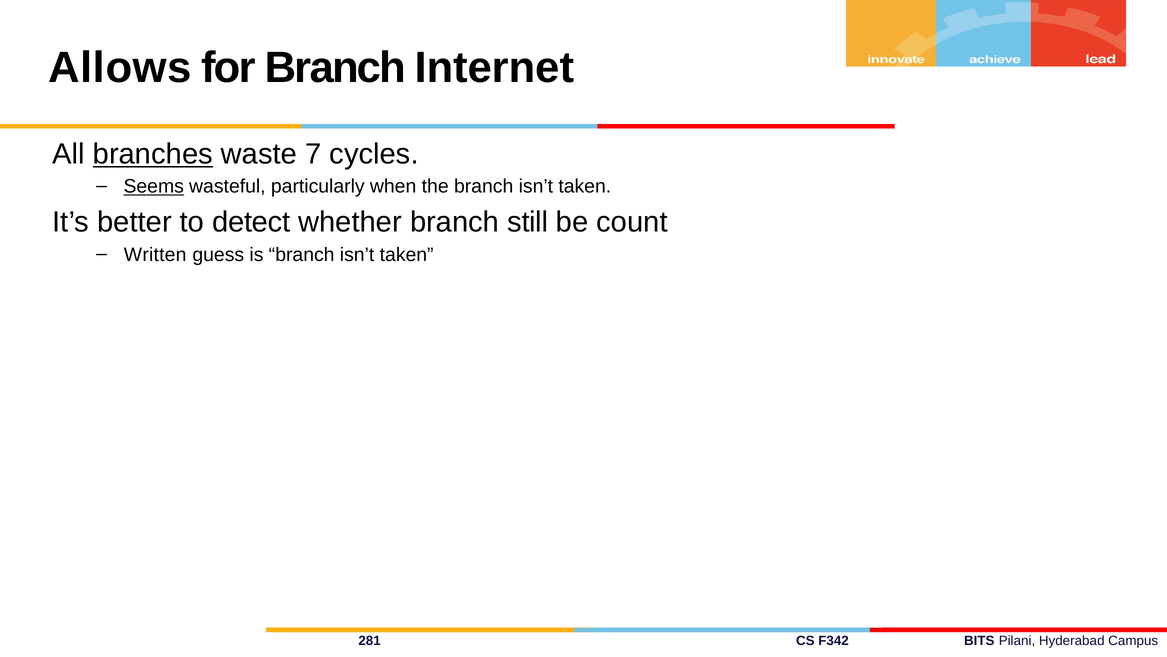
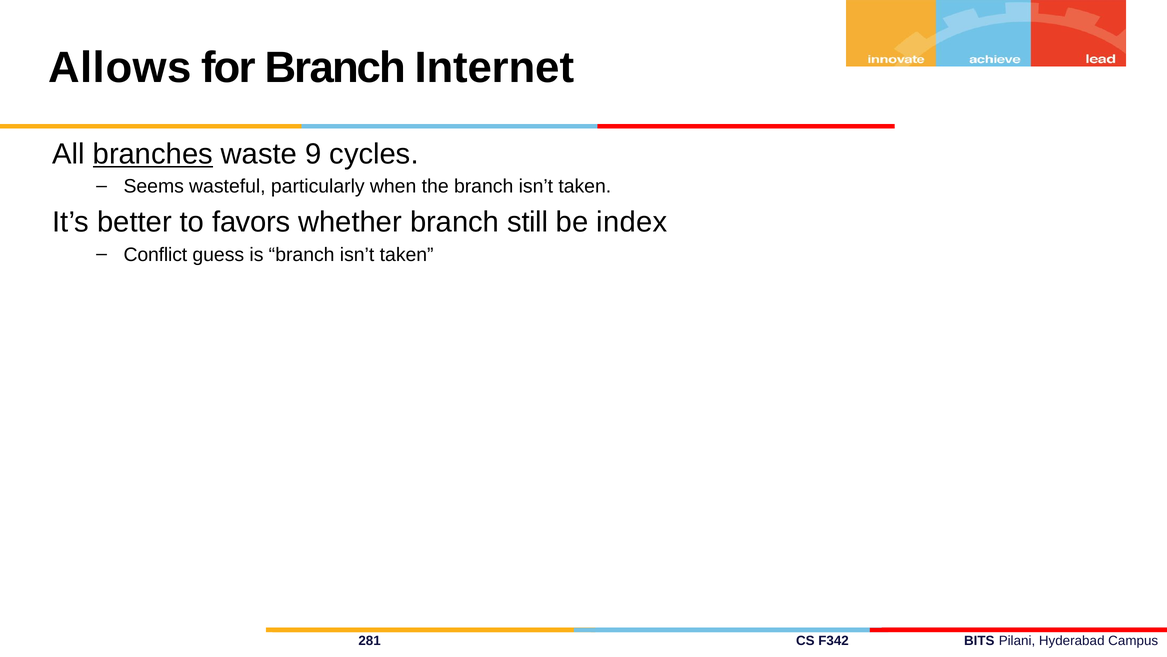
7: 7 -> 9
Seems underline: present -> none
detect: detect -> favors
count: count -> index
Written: Written -> Conflict
